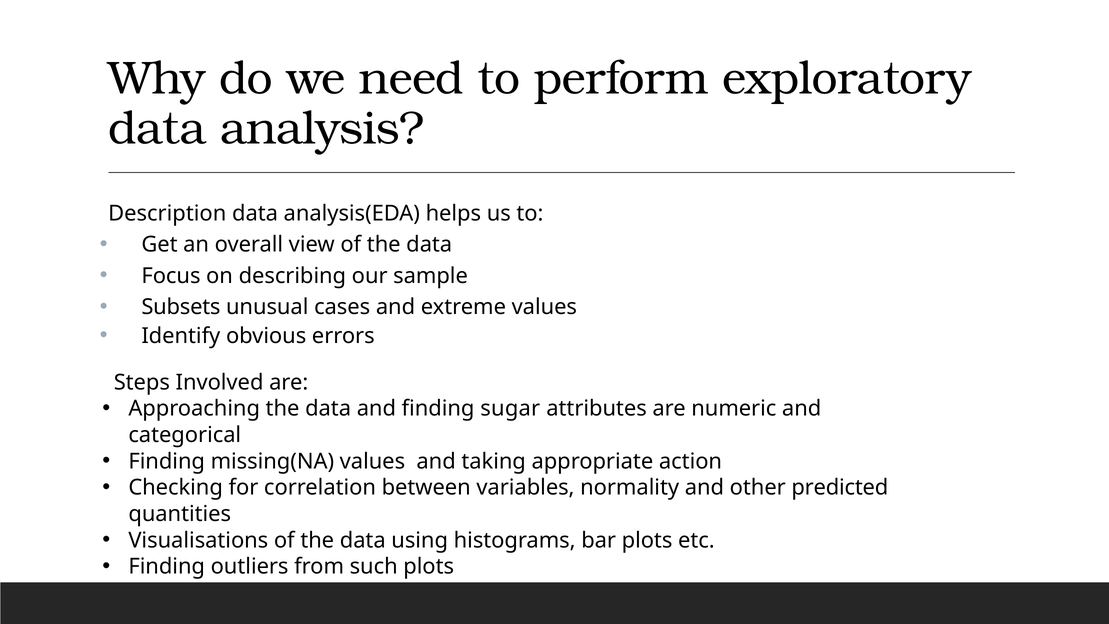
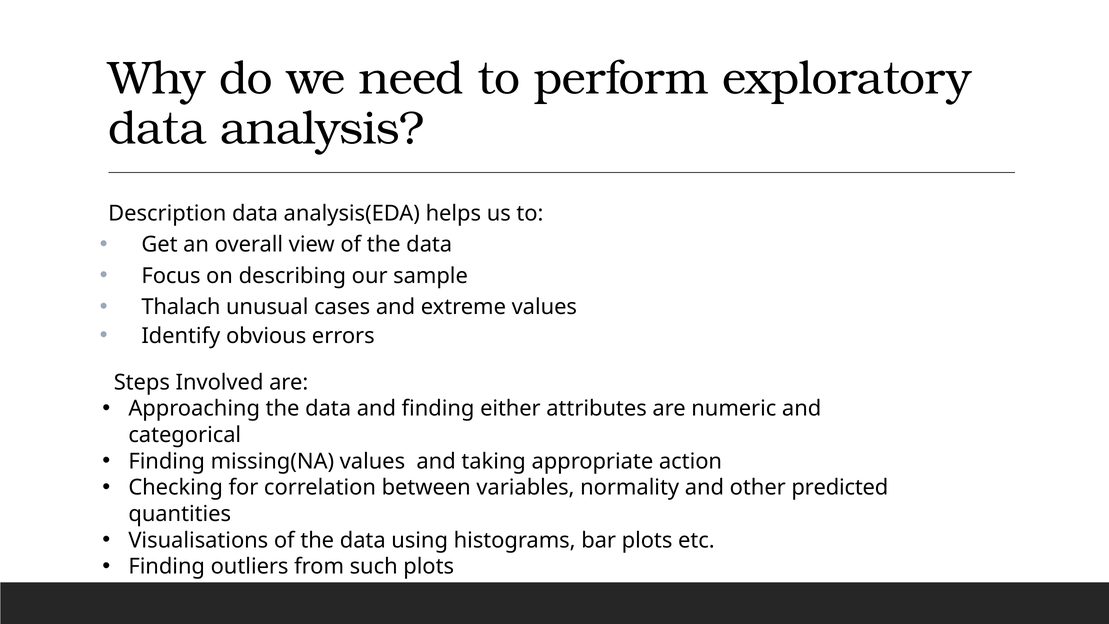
Subsets: Subsets -> Thalach
sugar: sugar -> either
